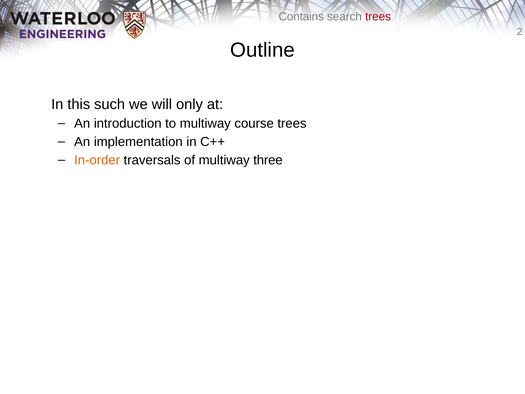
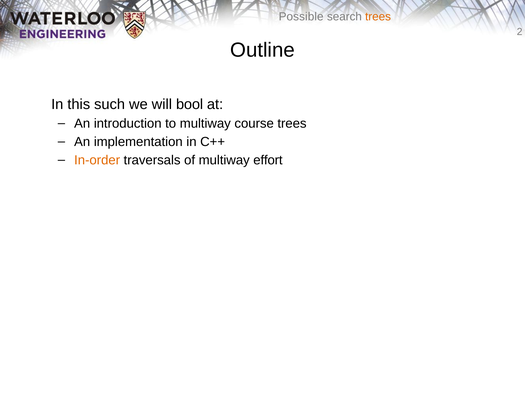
Contains: Contains -> Possible
trees at (378, 17) colour: red -> orange
only: only -> bool
three: three -> effort
